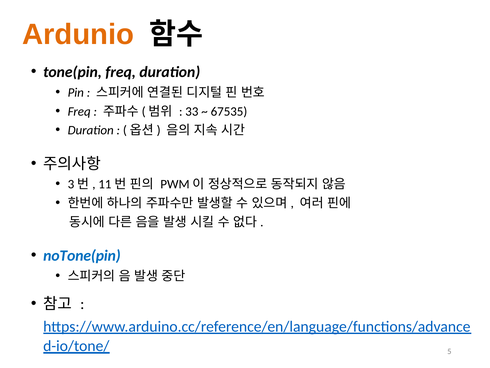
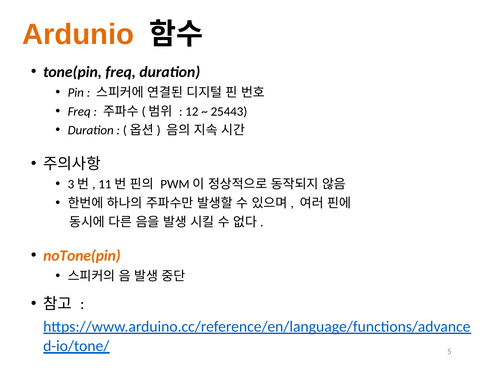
33: 33 -> 12
67535: 67535 -> 25443
noTone(pin colour: blue -> orange
